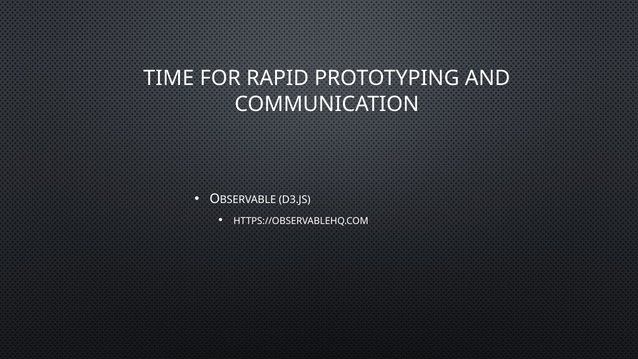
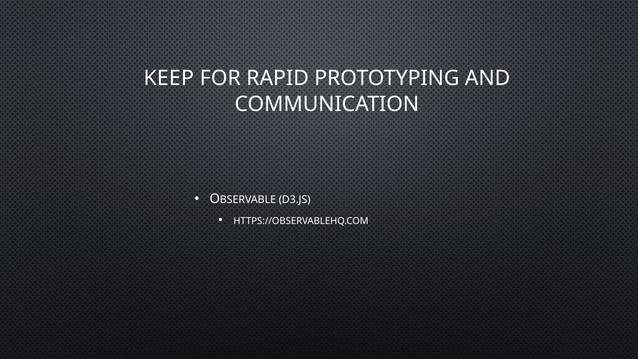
TIME: TIME -> KEEP
